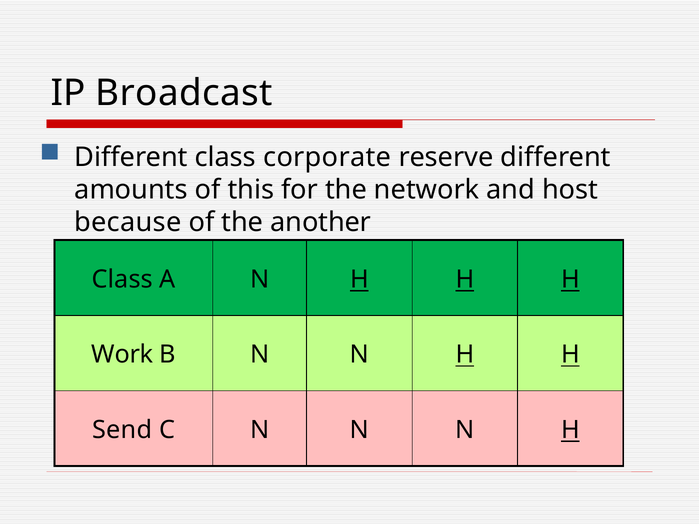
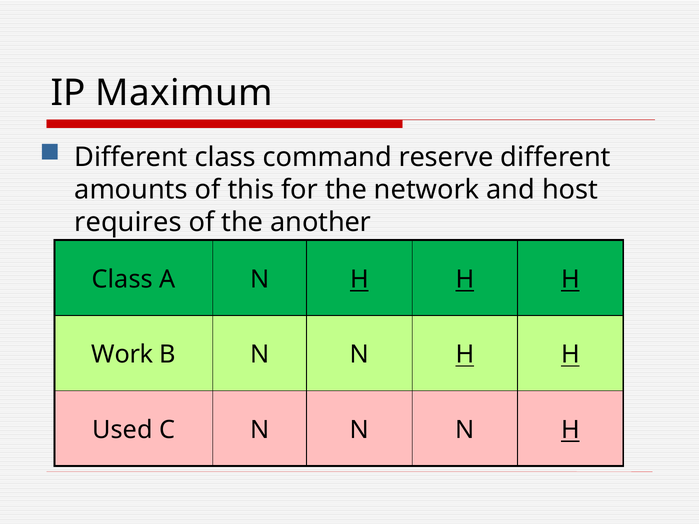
Broadcast: Broadcast -> Maximum
corporate: corporate -> command
because: because -> requires
Send: Send -> Used
